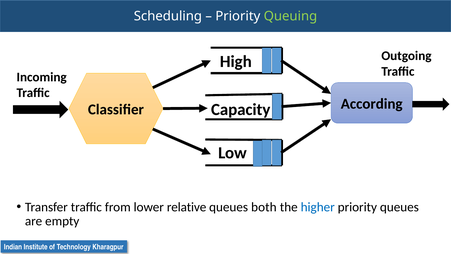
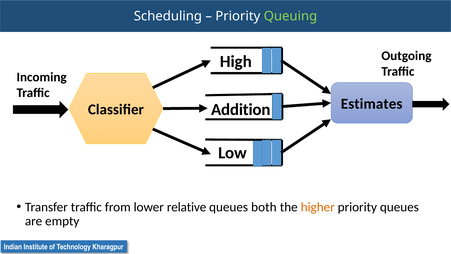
Capacity: Capacity -> Addition
According: According -> Estimates
higher colour: blue -> orange
